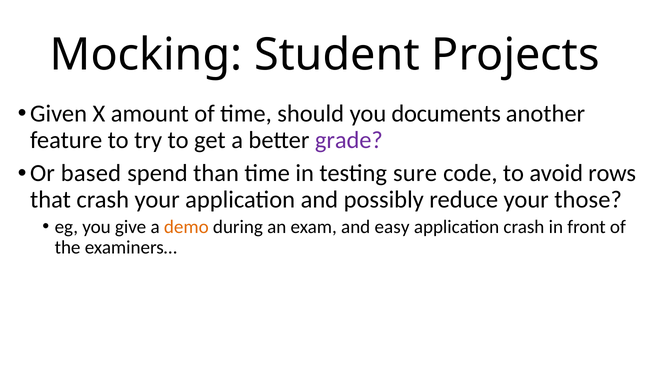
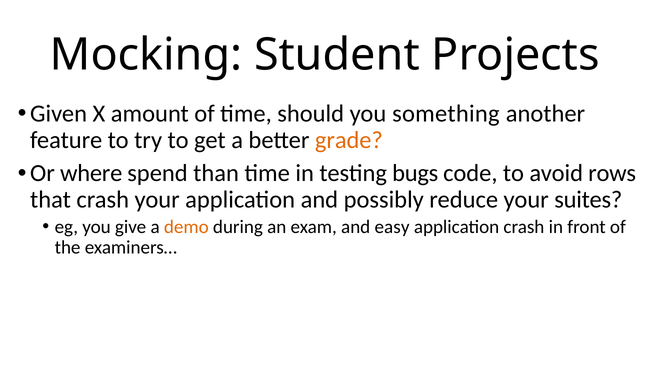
documents: documents -> something
grade colour: purple -> orange
based: based -> where
sure: sure -> bugs
those: those -> suites
